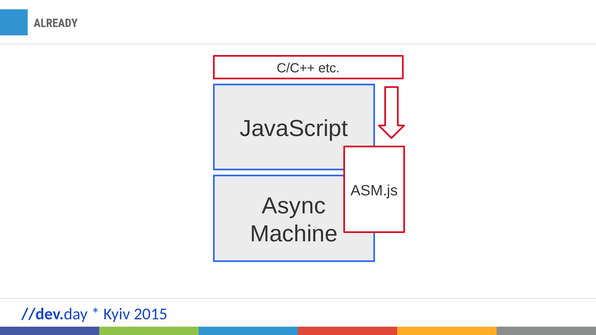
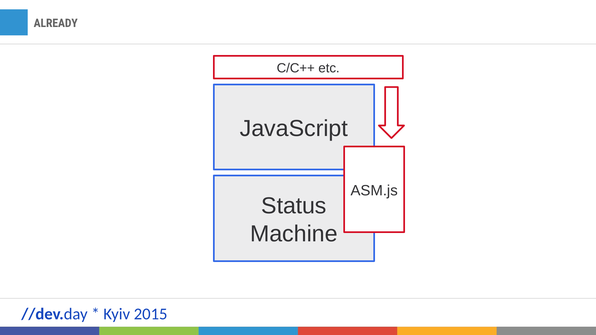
Async: Async -> Status
